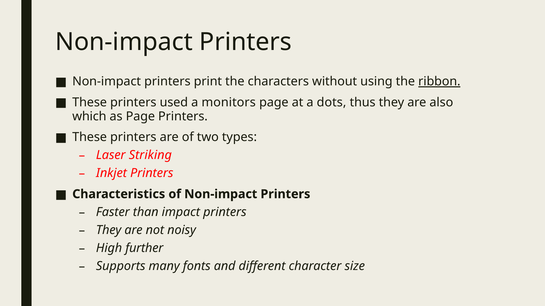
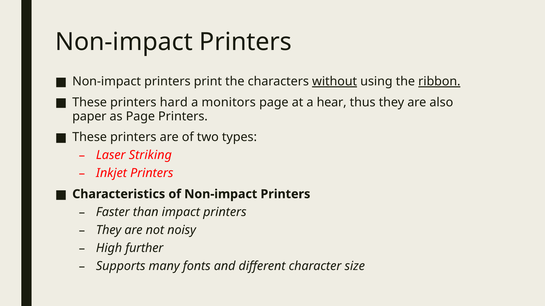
without underline: none -> present
used: used -> hard
dots: dots -> hear
which: which -> paper
